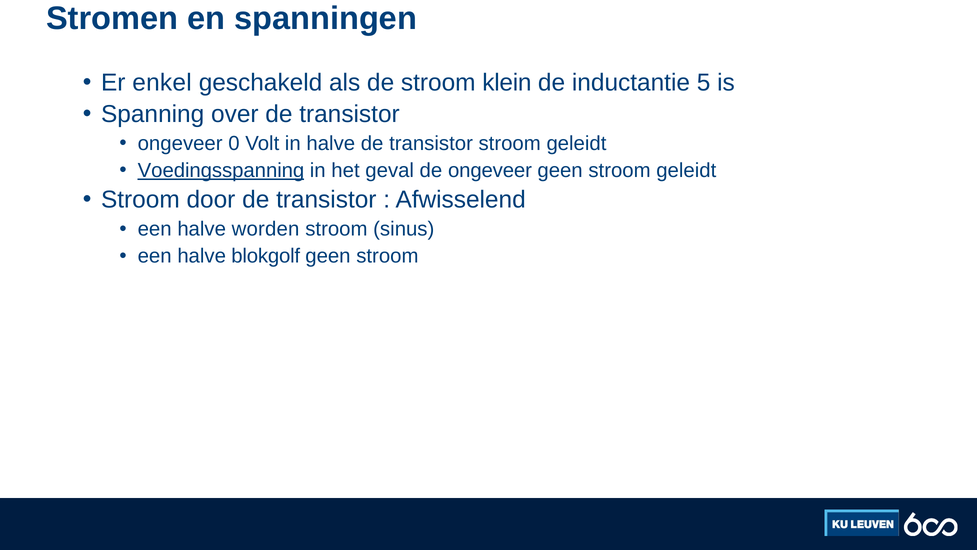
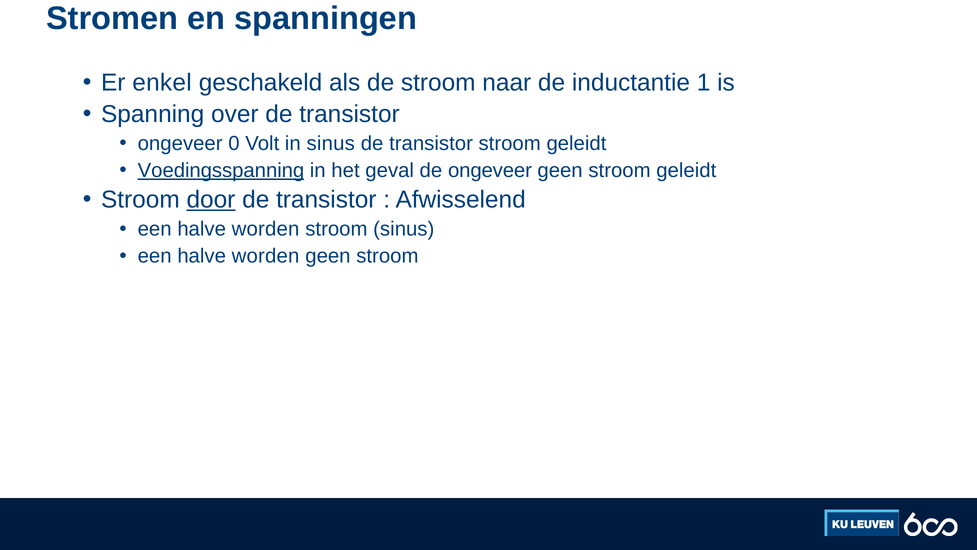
klein: klein -> naar
5: 5 -> 1
in halve: halve -> sinus
door underline: none -> present
blokgolf at (266, 256): blokgolf -> worden
